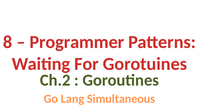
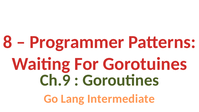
Ch.2: Ch.2 -> Ch.9
Simultaneous: Simultaneous -> Intermediate
